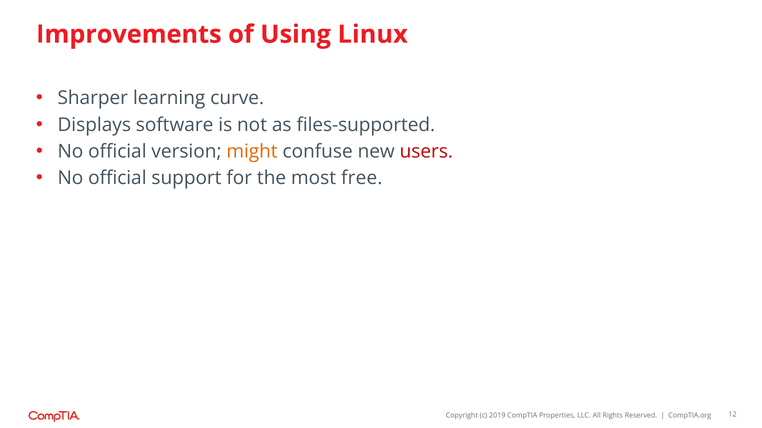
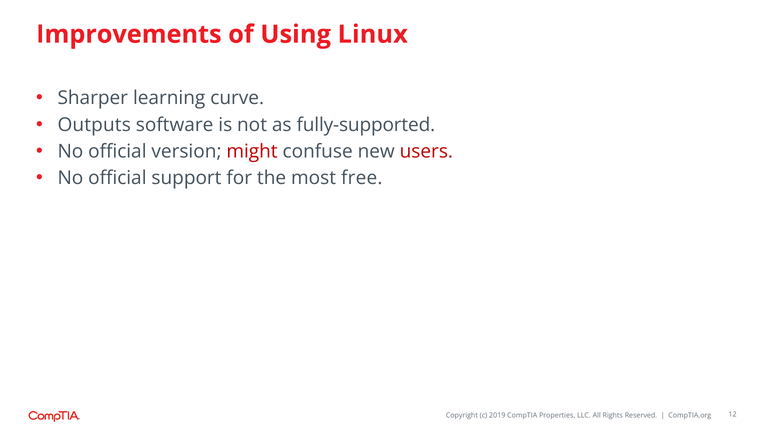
Displays: Displays -> Outputs
files-supported: files-supported -> fully-supported
might colour: orange -> red
